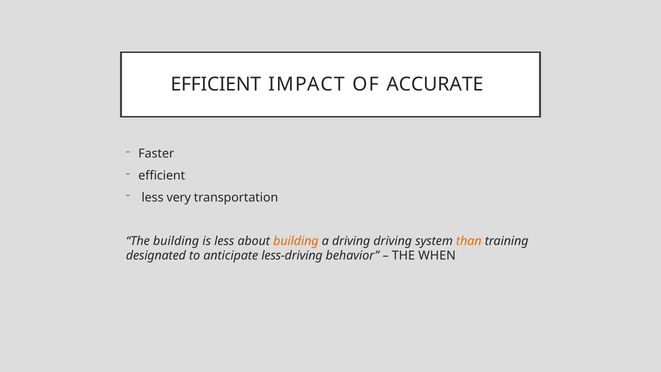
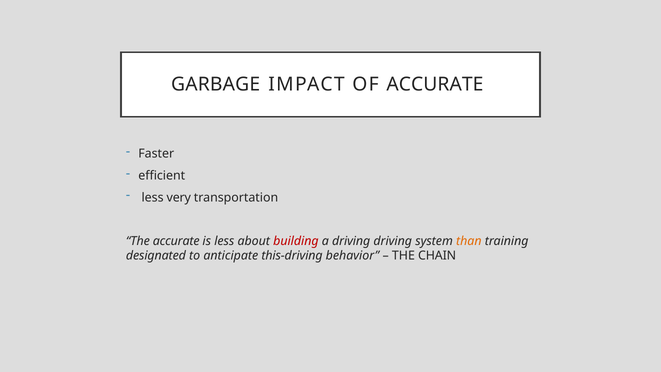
EFFICIENT at (216, 84): EFFICIENT -> GARBAGE
The building: building -> accurate
building at (296, 241) colour: orange -> red
less-driving: less-driving -> this-driving
WHEN: WHEN -> CHAIN
